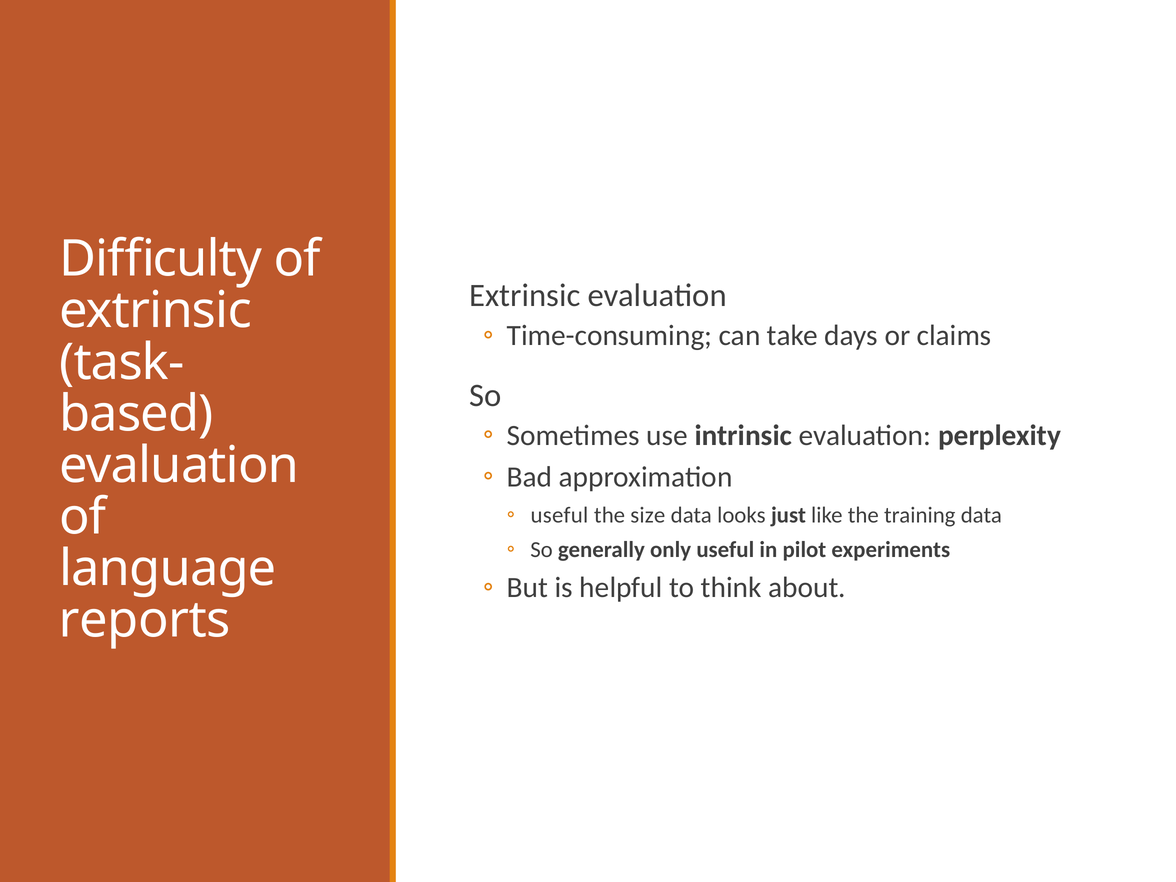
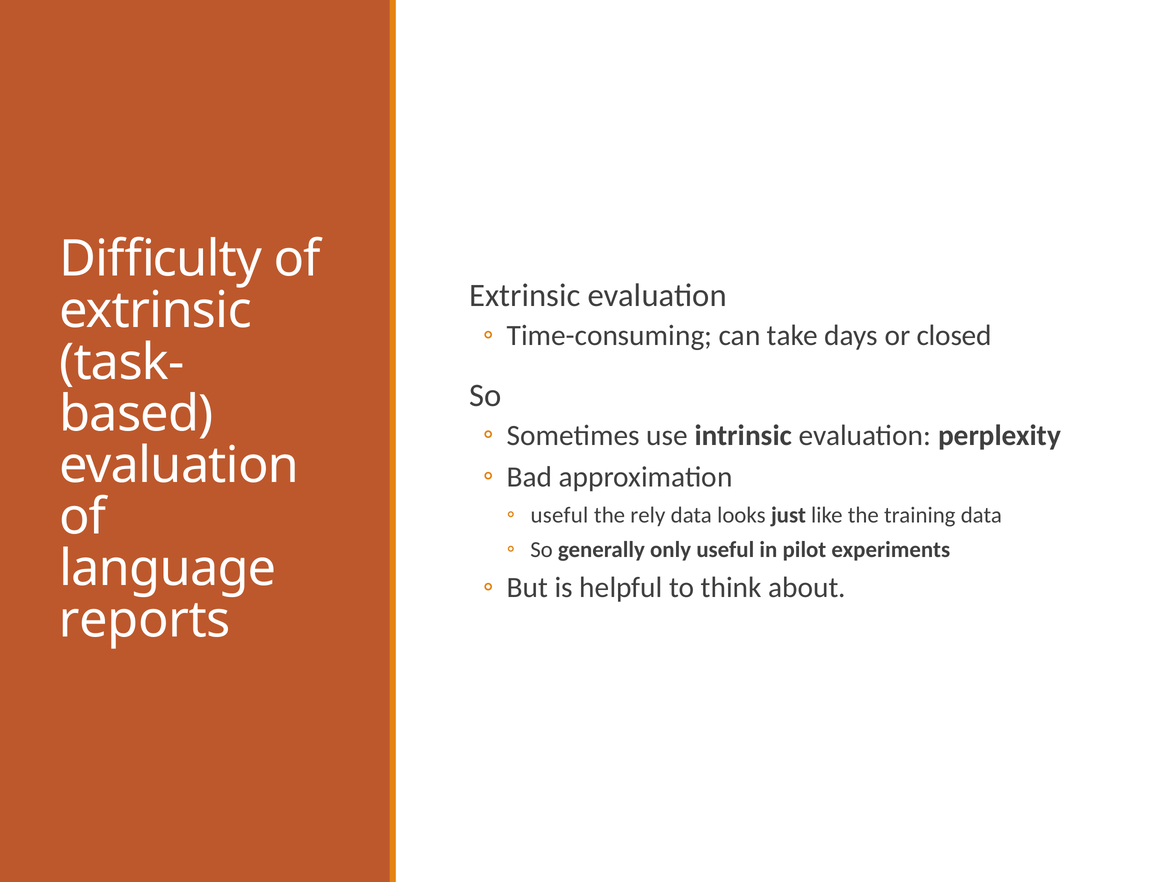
claims: claims -> closed
size: size -> rely
